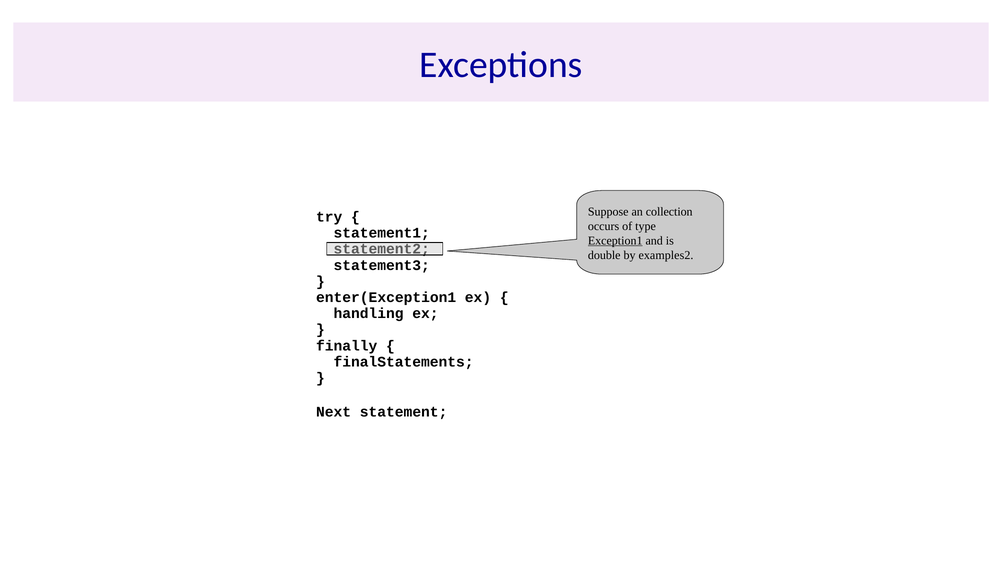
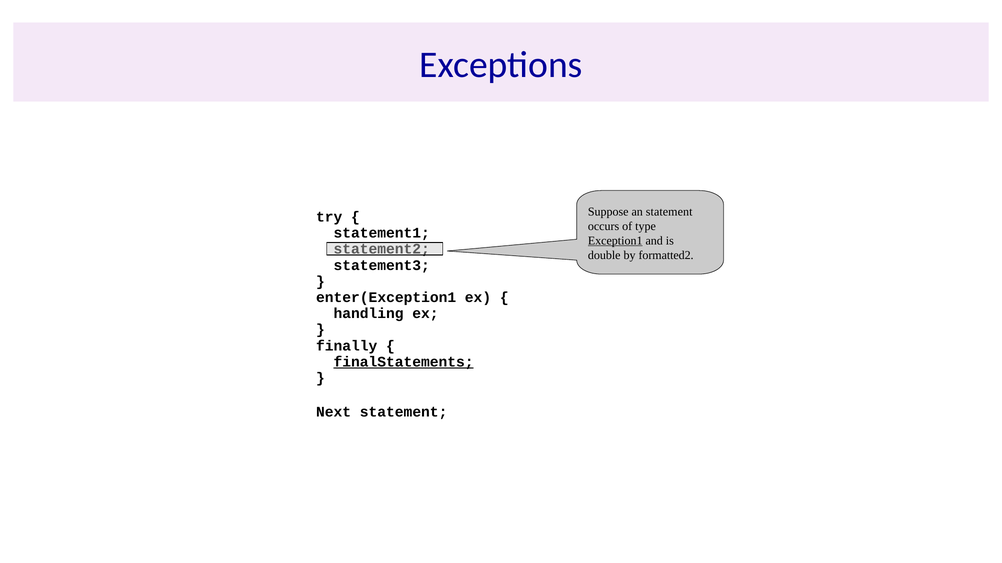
an collection: collection -> statement
examples2: examples2 -> formatted2
finalStatements underline: none -> present
